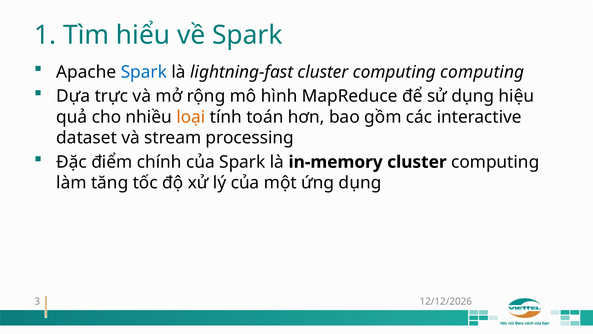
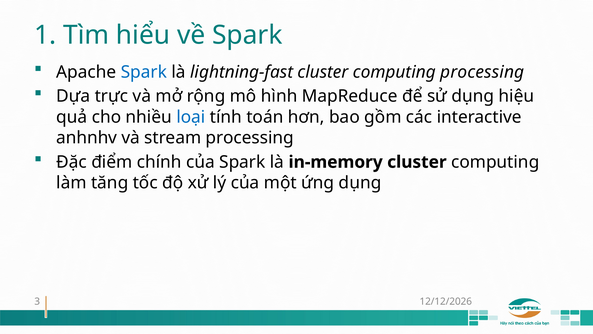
computing computing: computing -> processing
loại colour: orange -> blue
dataset: dataset -> anhnhv
